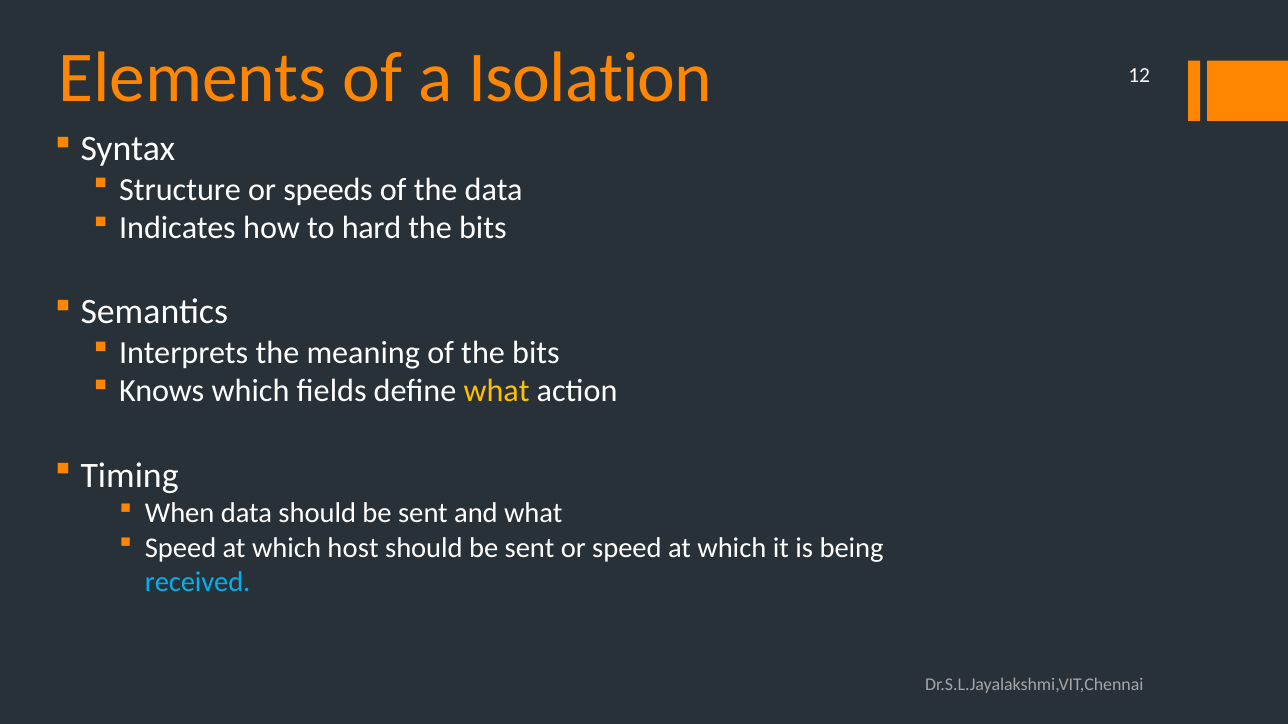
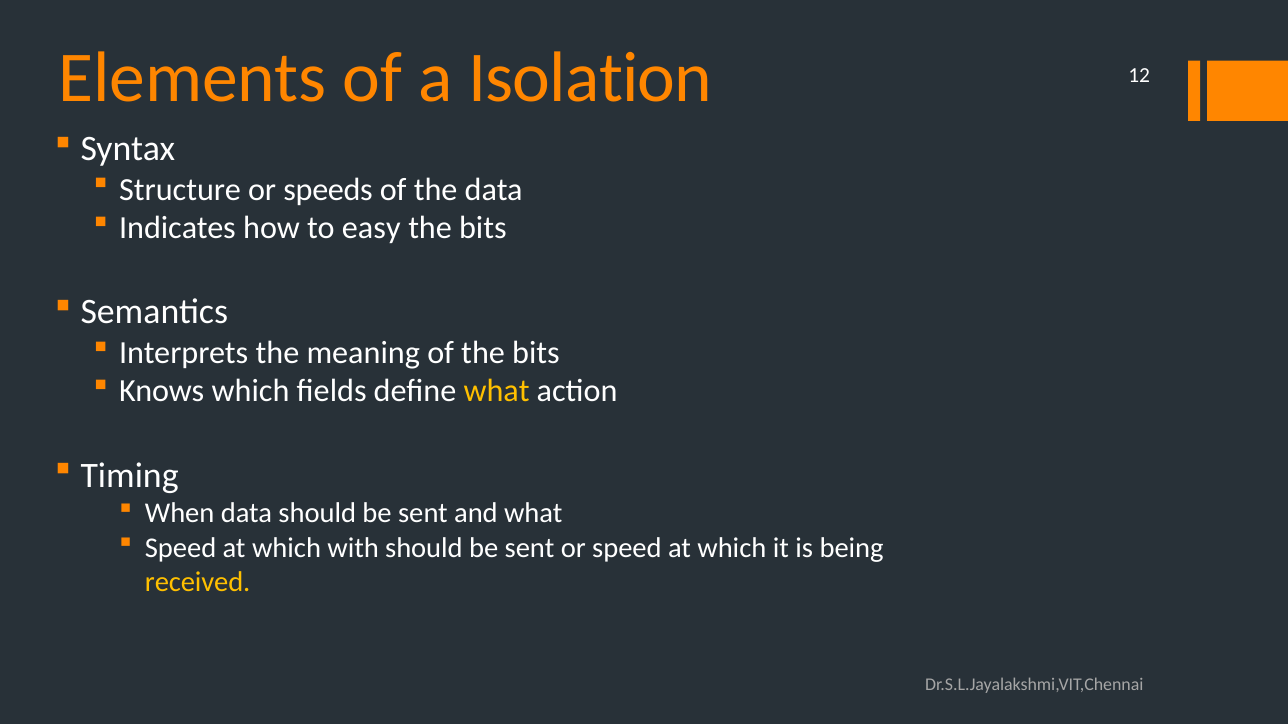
hard: hard -> easy
host: host -> with
received colour: light blue -> yellow
